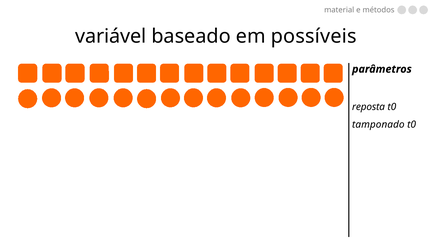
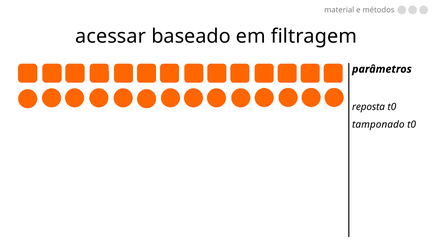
variável: variável -> acessar
possíveis: possíveis -> filtragem
